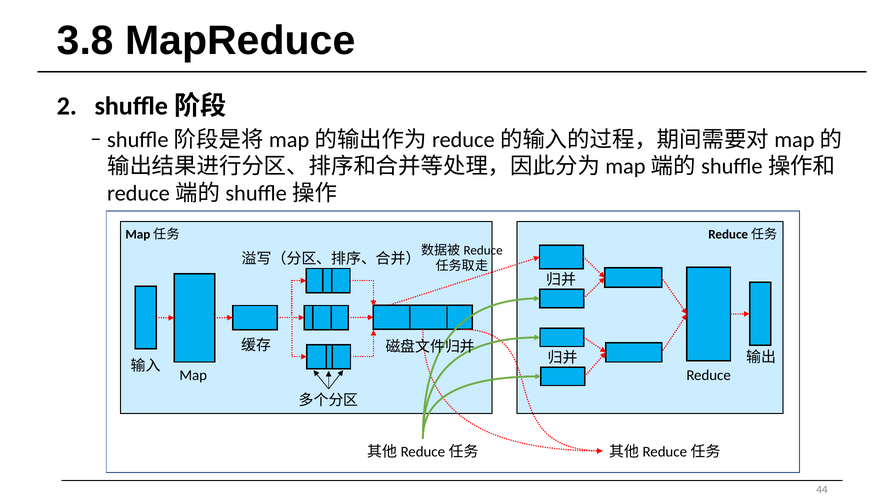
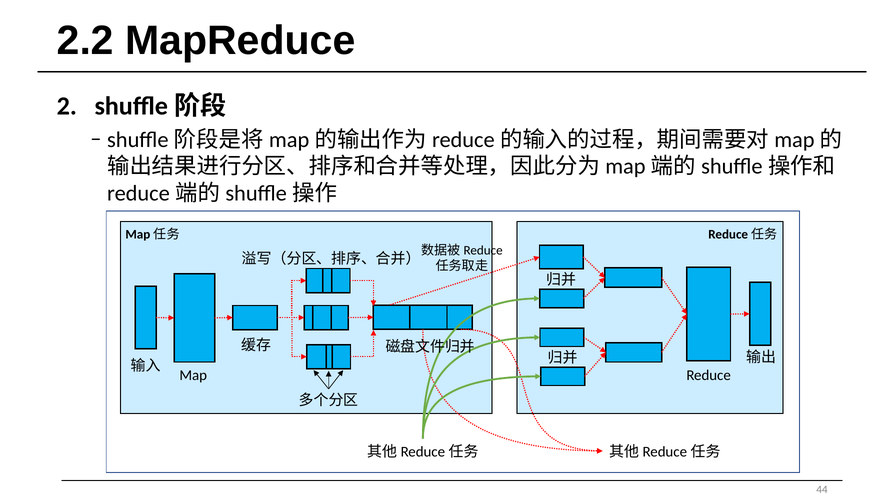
3.8: 3.8 -> 2.2
